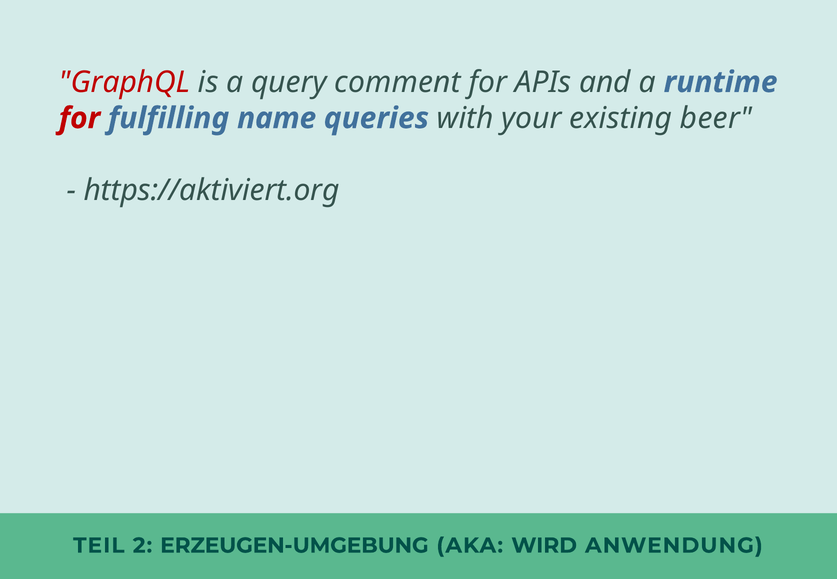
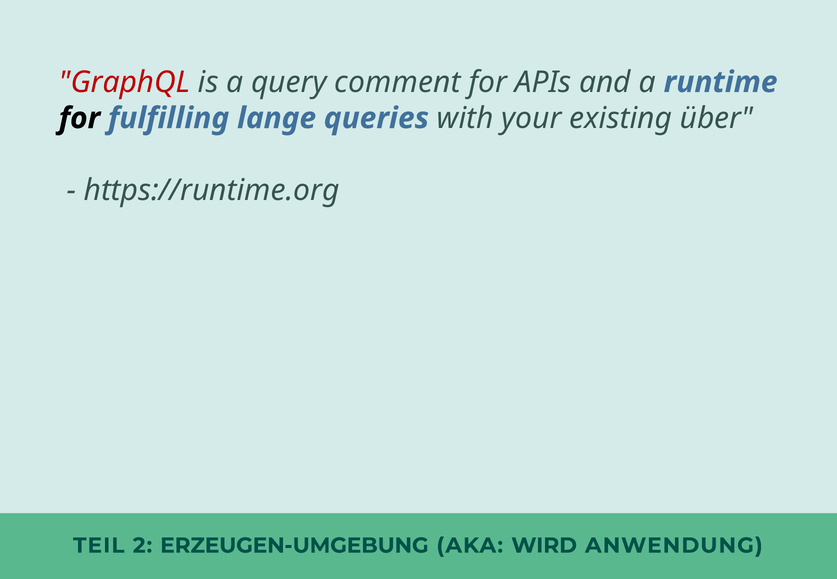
for at (80, 118) colour: red -> black
name: name -> lange
beer: beer -> über
https://aktiviert.org: https://aktiviert.org -> https://runtime.org
